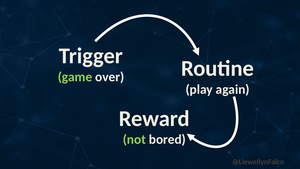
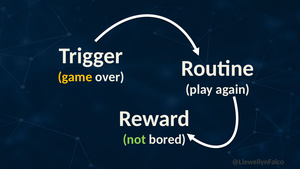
game colour: light green -> yellow
